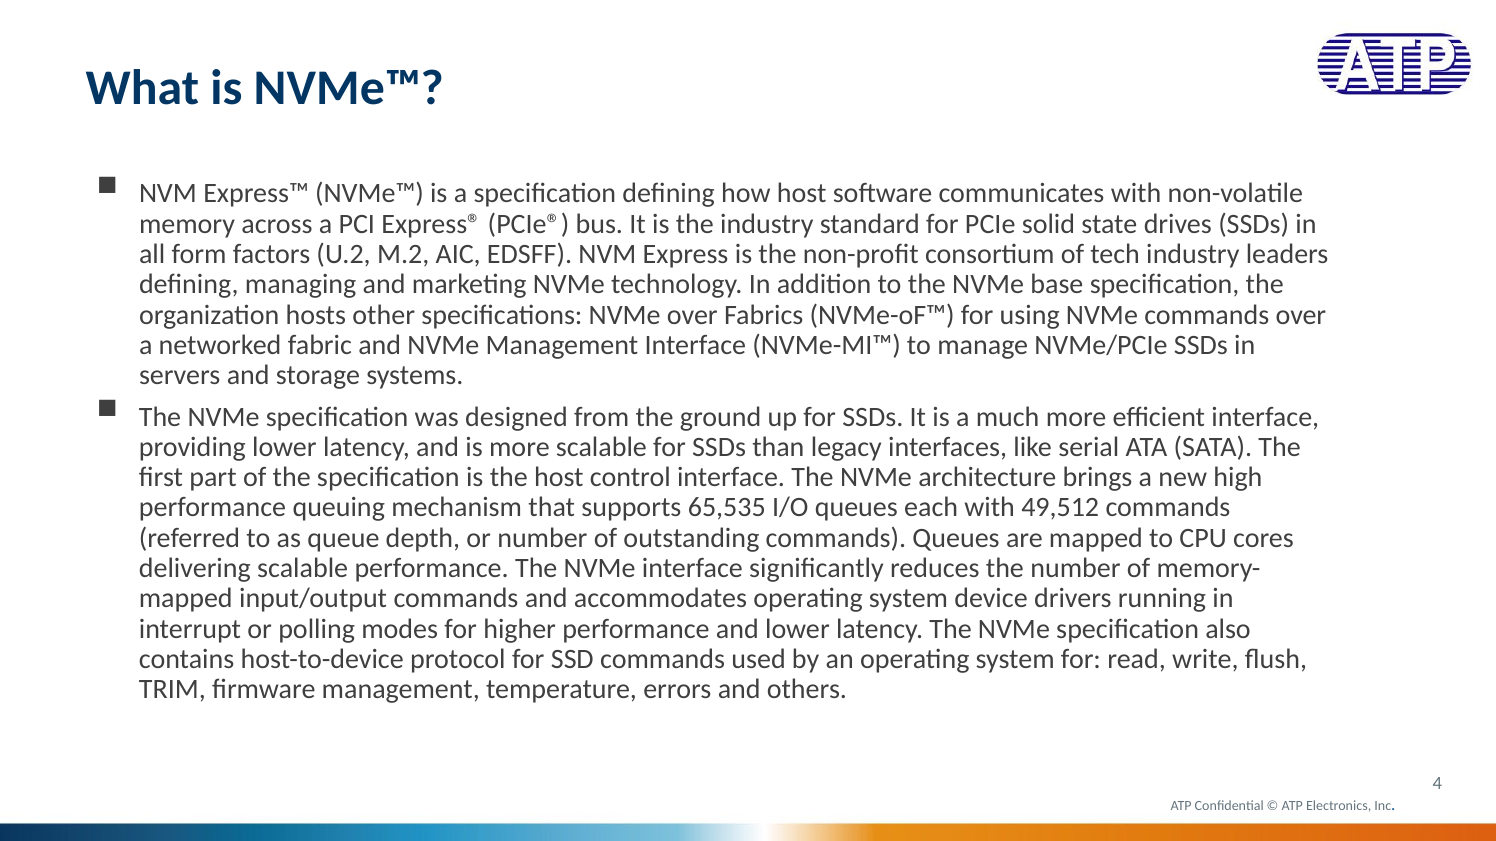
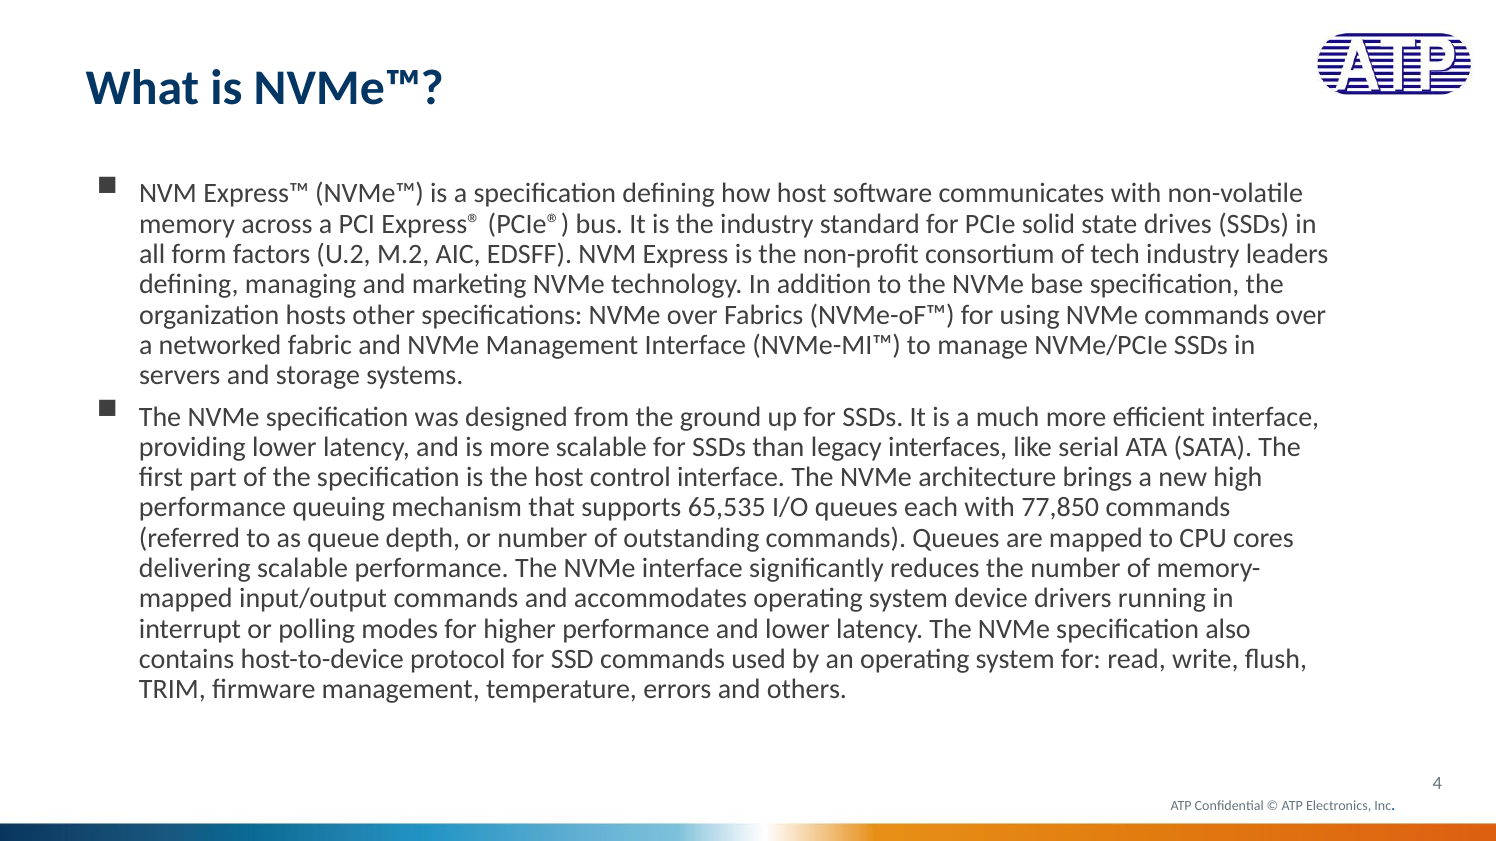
49,512: 49,512 -> 77,850
